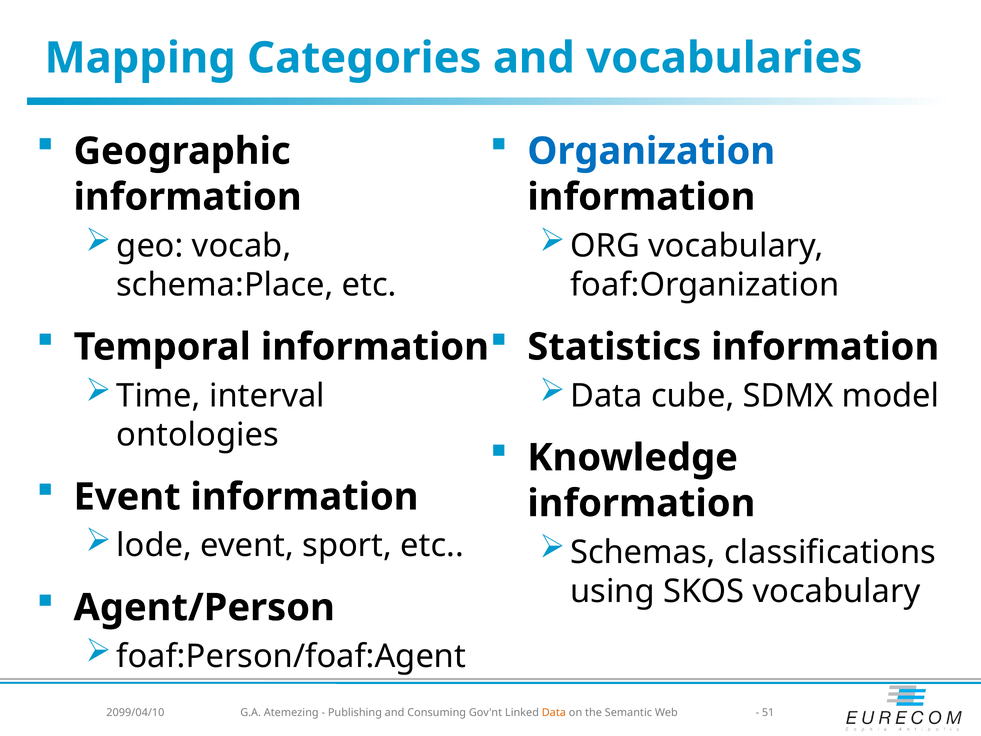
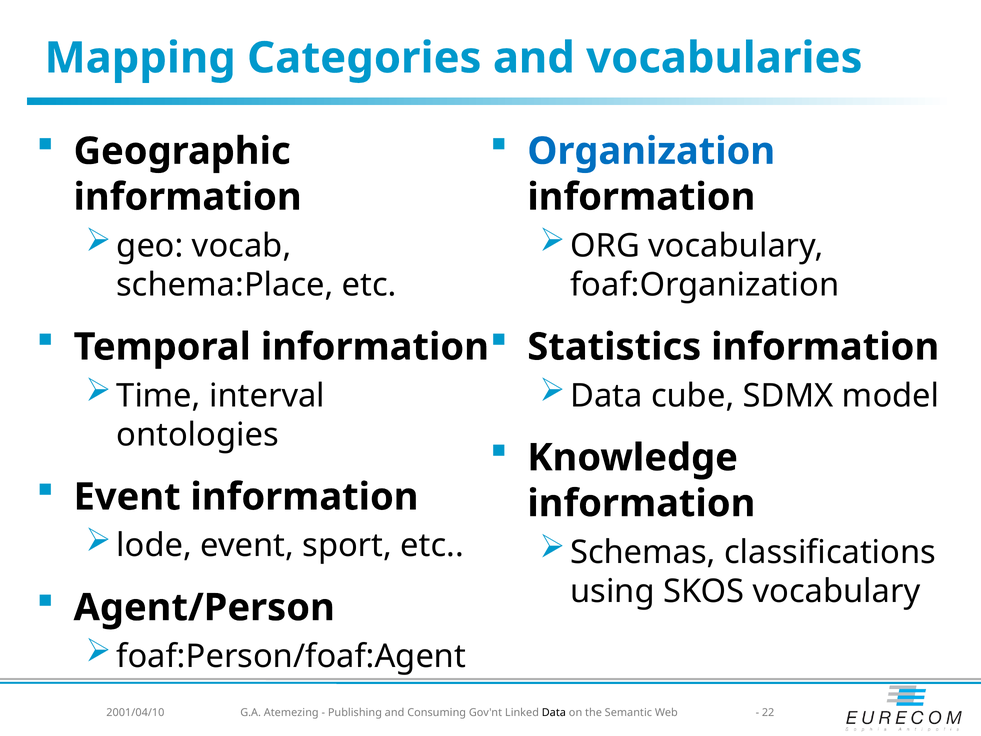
2099/04/10: 2099/04/10 -> 2001/04/10
Data at (554, 712) colour: orange -> black
51: 51 -> 22
